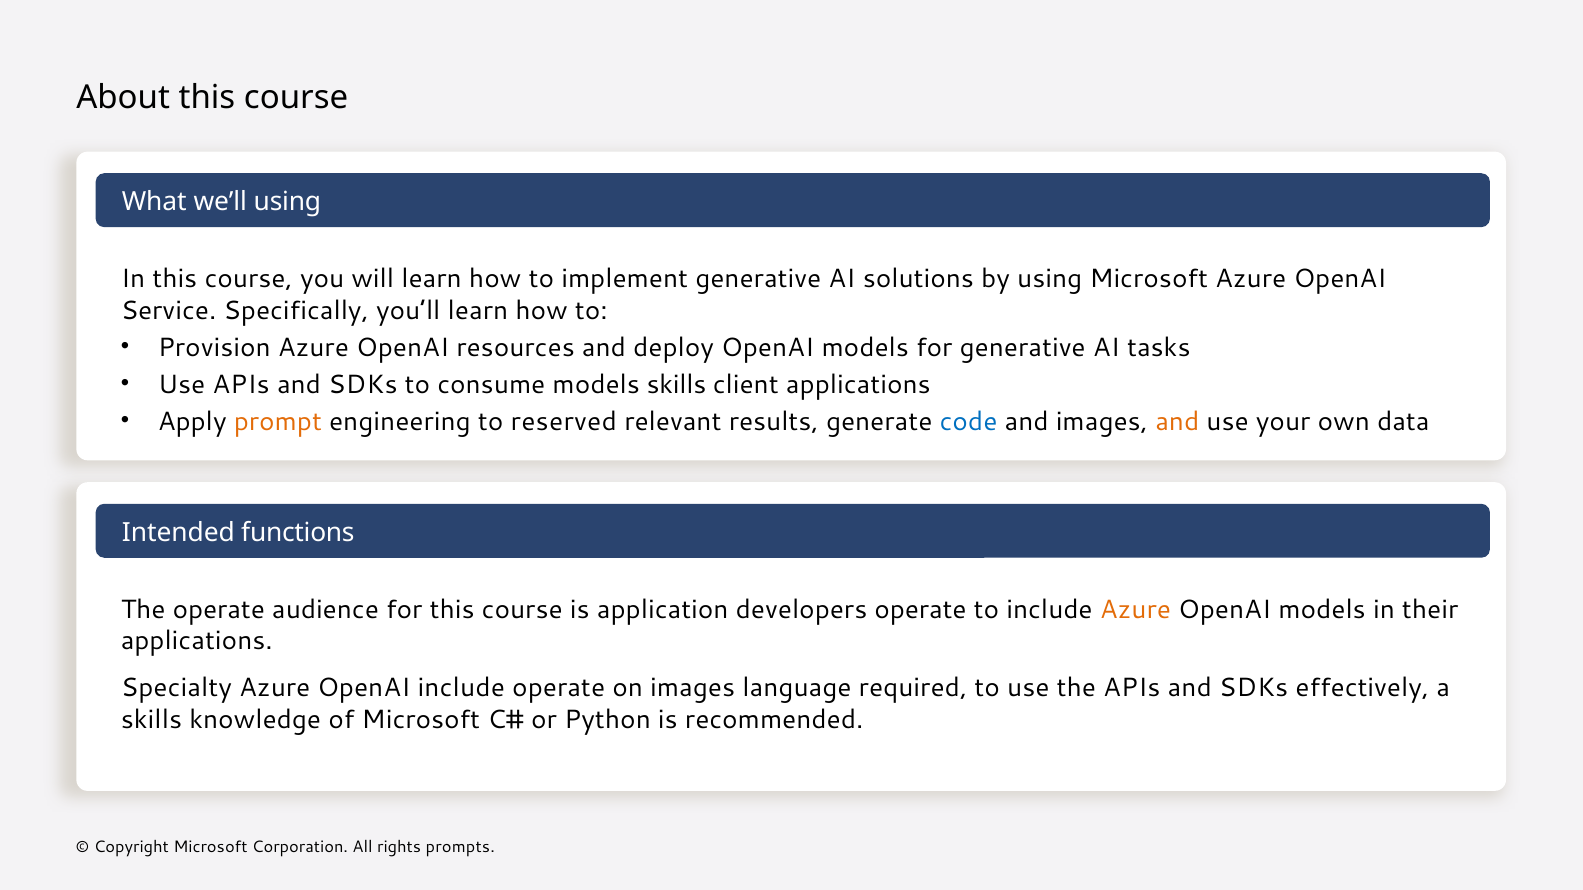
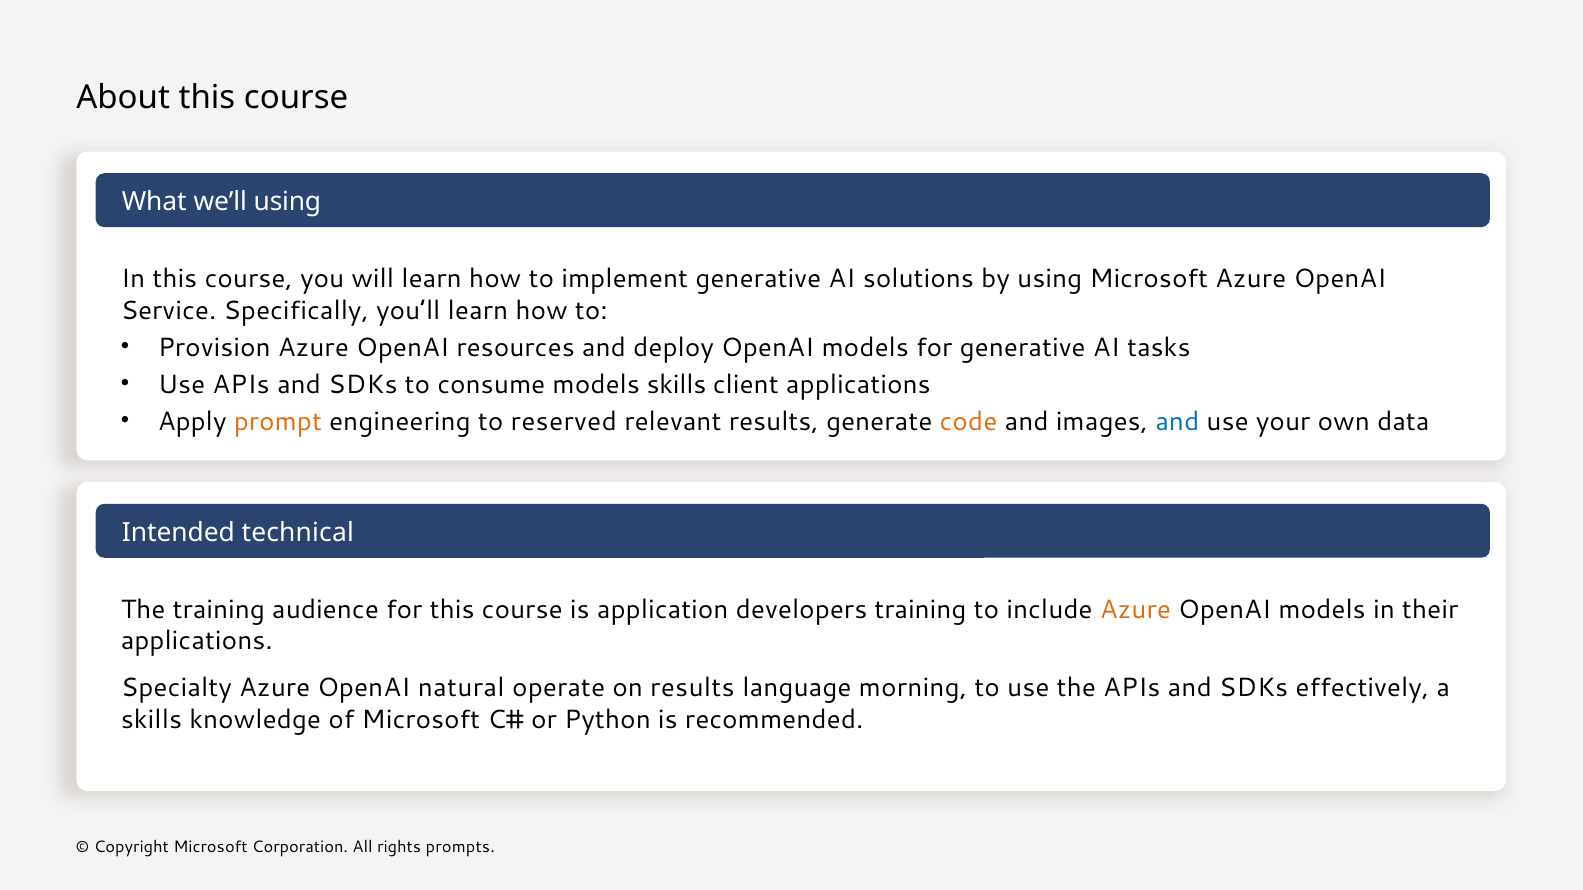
code colour: blue -> orange
and at (1177, 422) colour: orange -> blue
functions: functions -> technical
The operate: operate -> training
developers operate: operate -> training
OpenAI include: include -> natural
on images: images -> results
required: required -> morning
